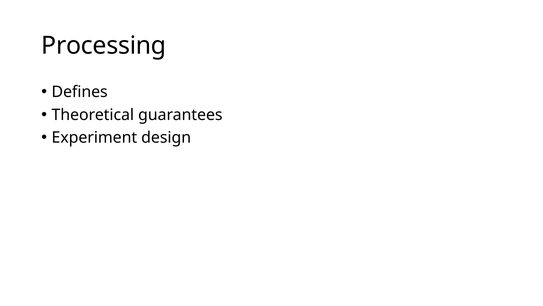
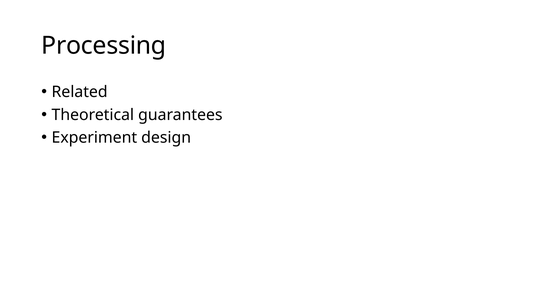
Defines: Defines -> Related
